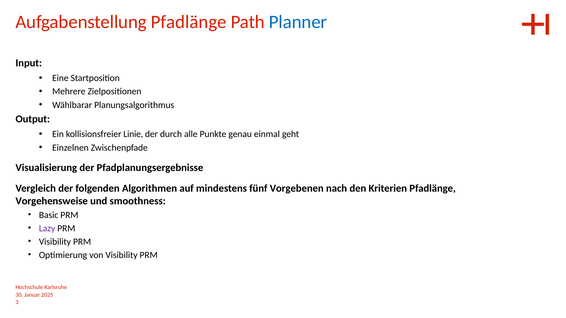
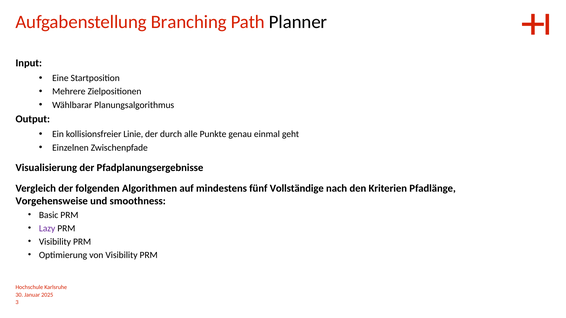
Aufgabenstellung Pfadlänge: Pfadlänge -> Branching
Planner colour: blue -> black
Vorgebenen: Vorgebenen -> Vollständige
